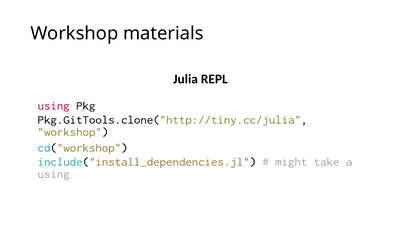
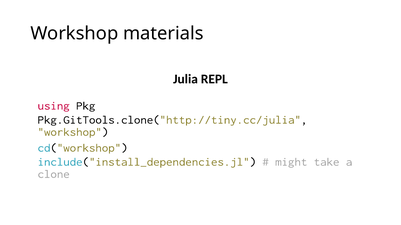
using at (54, 174): using -> clone
